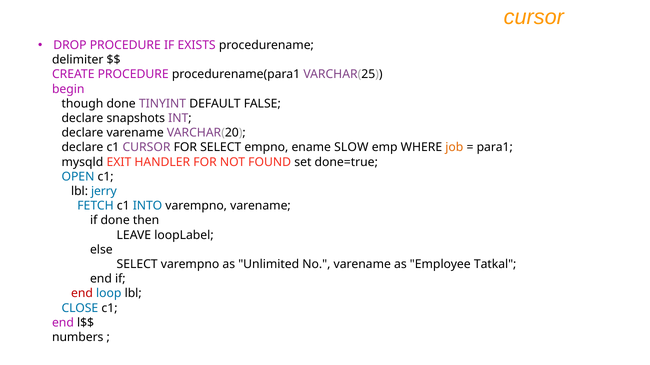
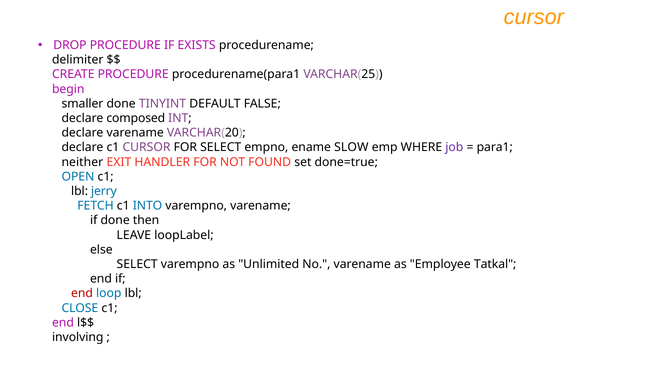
though: though -> smaller
snapshots: snapshots -> composed
job colour: orange -> purple
mysqld: mysqld -> neither
numbers: numbers -> involving
